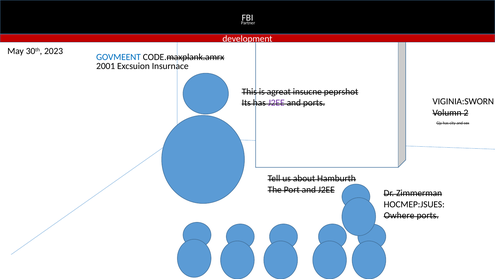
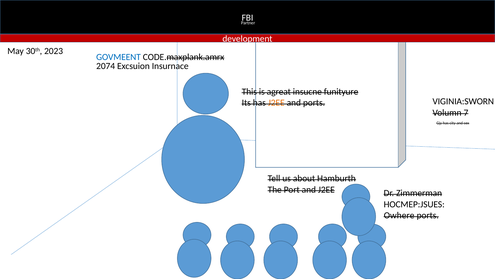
2001: 2001 -> 2074
peprshot: peprshot -> funityure
J2EE at (276, 103) colour: purple -> orange
2: 2 -> 7
